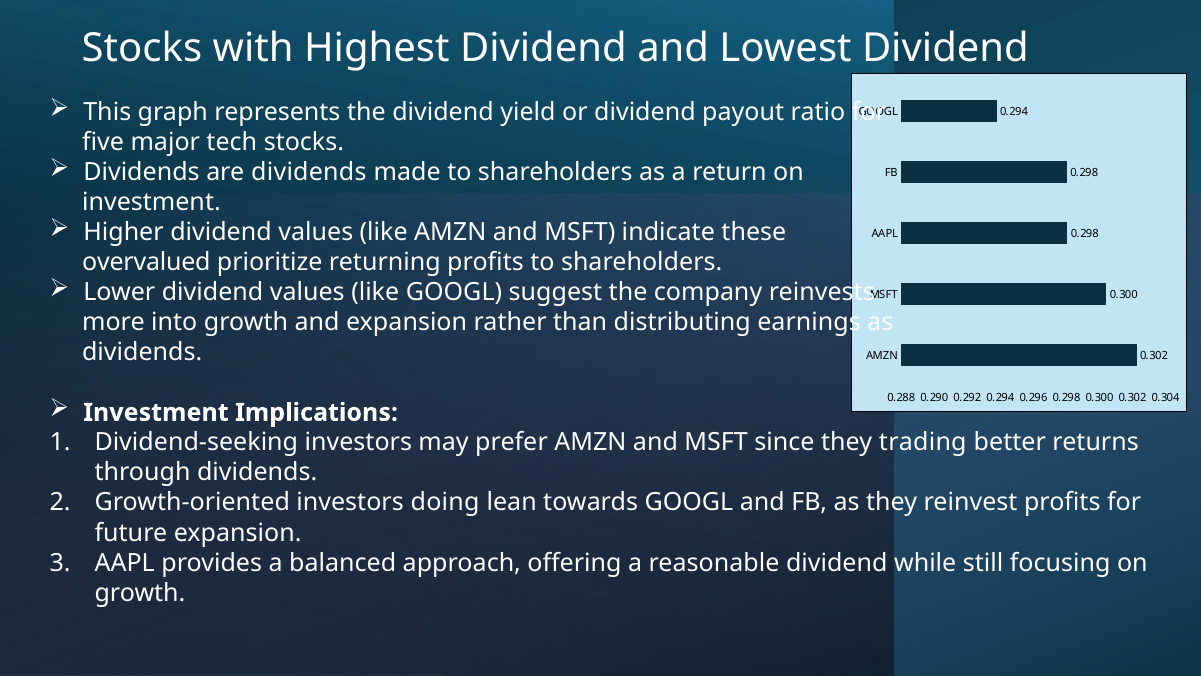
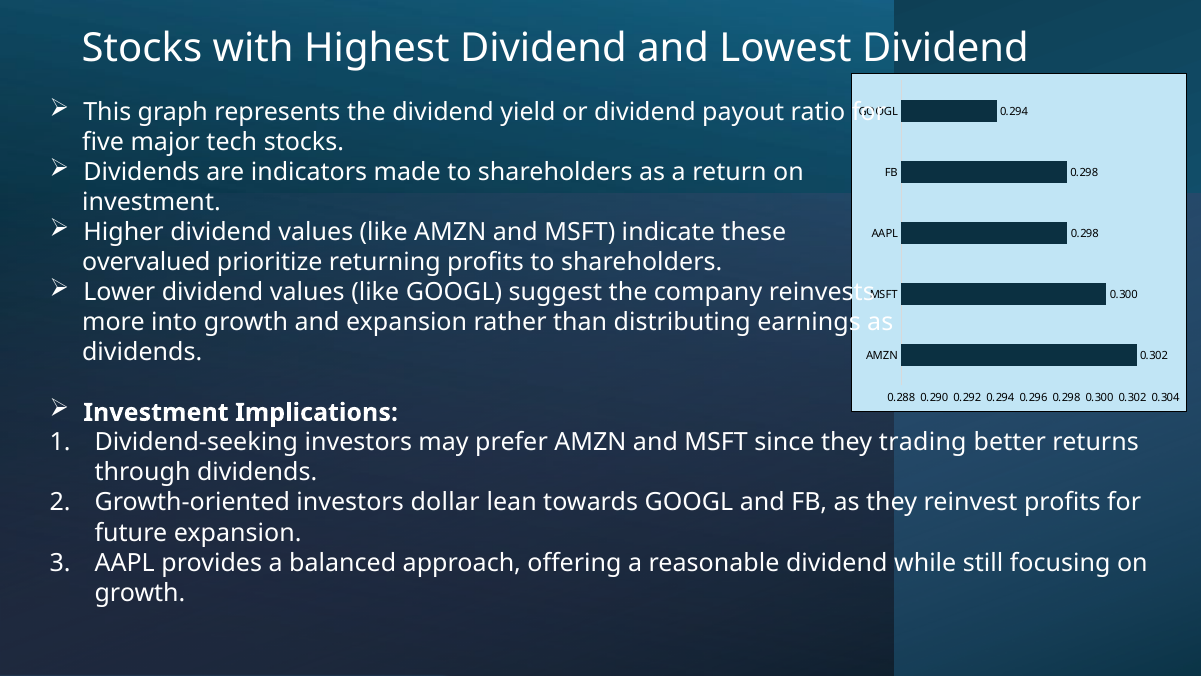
are dividends: dividends -> indicators
doing: doing -> dollar
